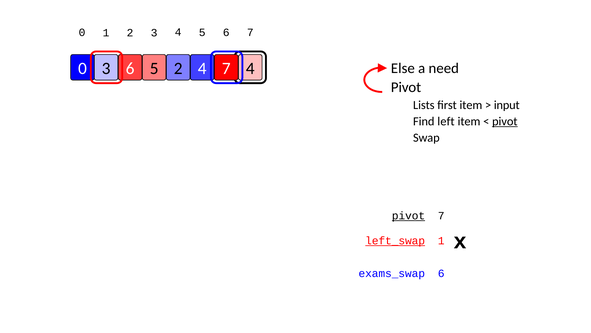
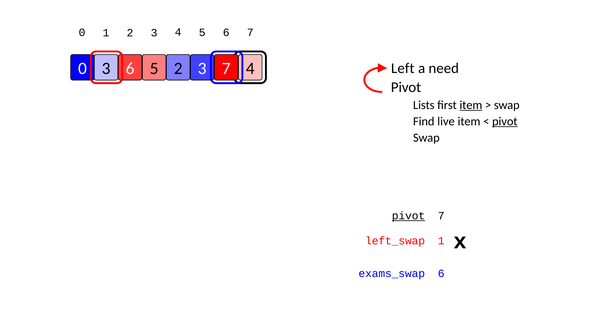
0 4: 4 -> 3
Else: Else -> Left
item at (471, 105) underline: none -> present
input at (507, 105): input -> swap
left: left -> live
left_swap underline: present -> none
